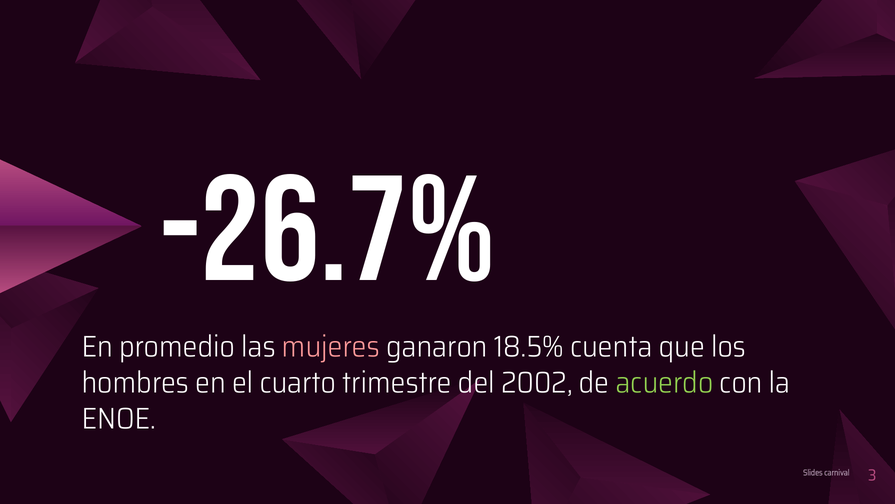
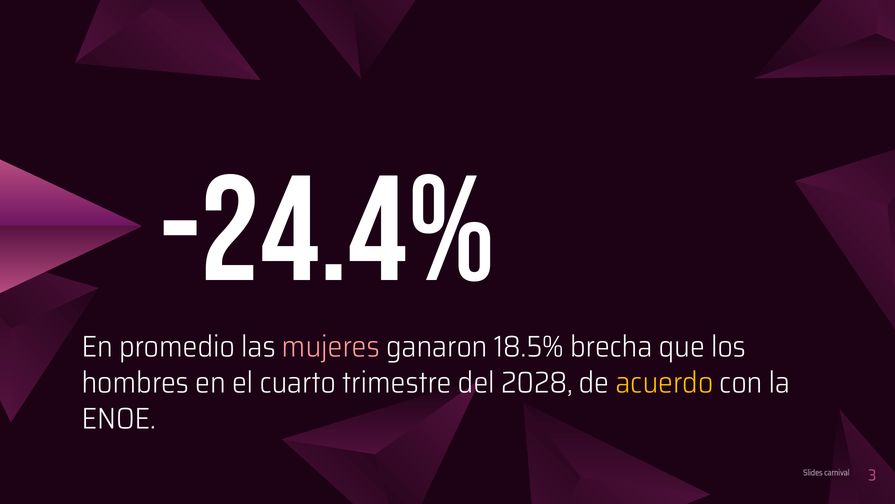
-26.7%: -26.7% -> -24.4%
cuenta: cuenta -> brecha
2002: 2002 -> 2028
acuerdo colour: light green -> yellow
